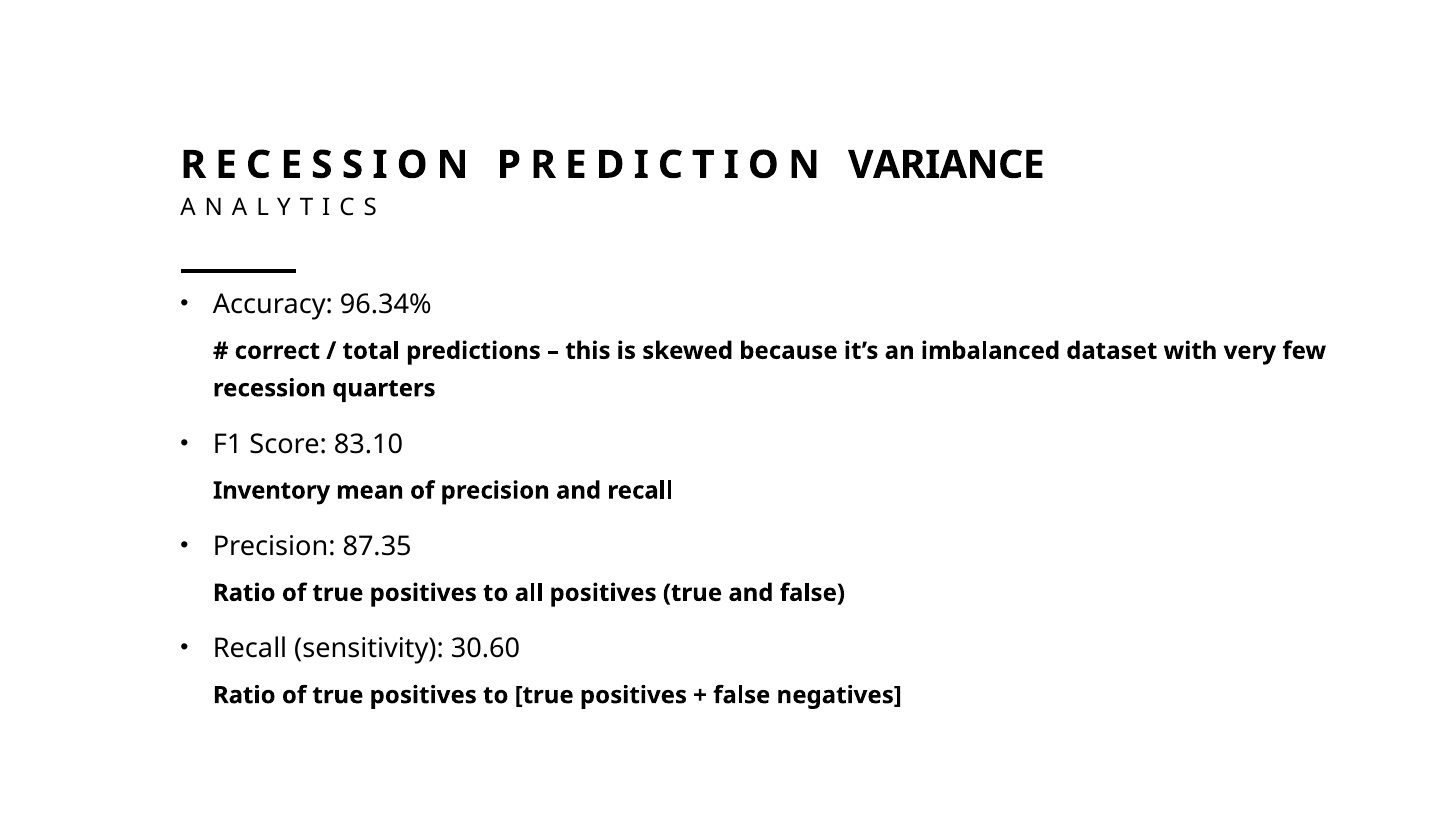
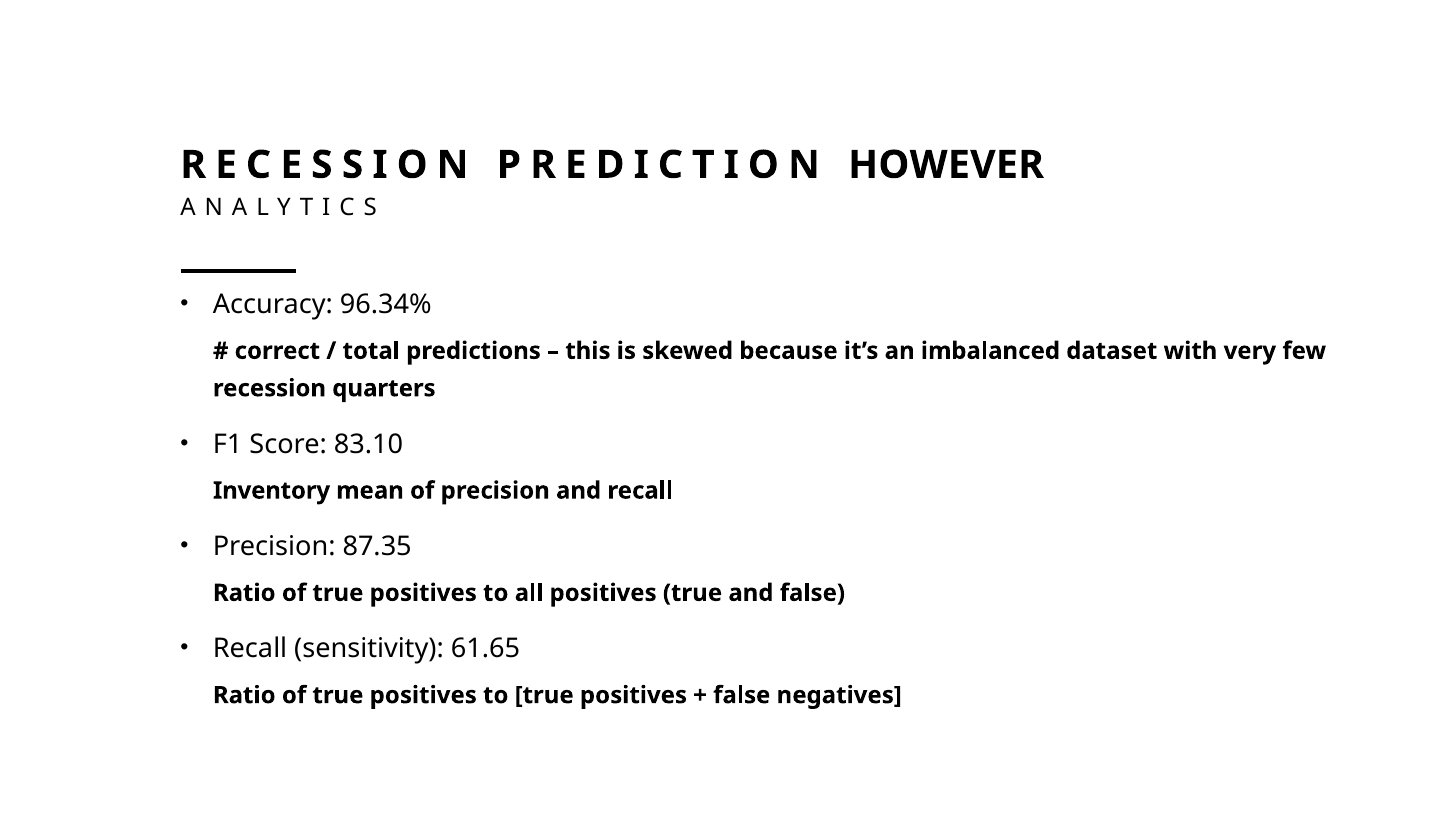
VARIANCE: VARIANCE -> HOWEVER
30.60: 30.60 -> 61.65
